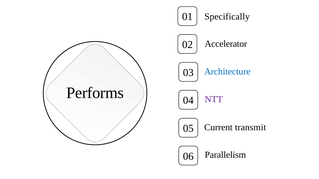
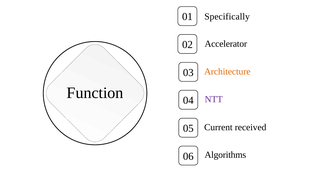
Architecture colour: blue -> orange
Performs: Performs -> Function
transmit: transmit -> received
Parallelism: Parallelism -> Algorithms
